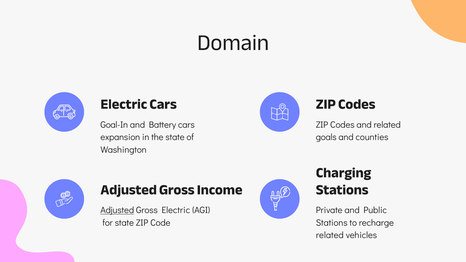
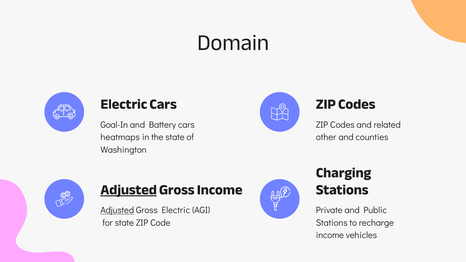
expansion: expansion -> heatmaps
goals: goals -> other
Adjusted at (129, 190) underline: none -> present
related at (330, 235): related -> income
